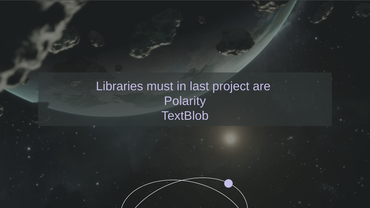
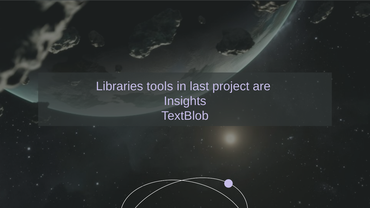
must: must -> tools
Polarity: Polarity -> Insights
